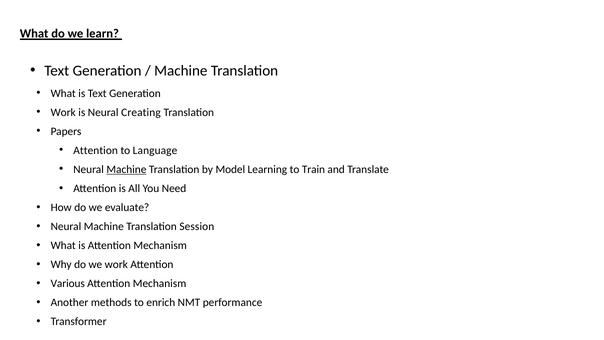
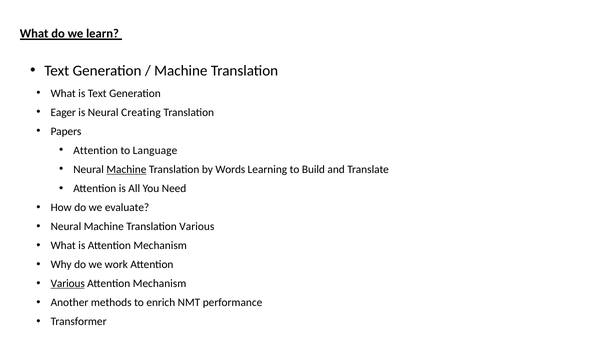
Work at (63, 112): Work -> Eager
Model: Model -> Words
Train: Train -> Build
Translation Session: Session -> Various
Various at (68, 283) underline: none -> present
